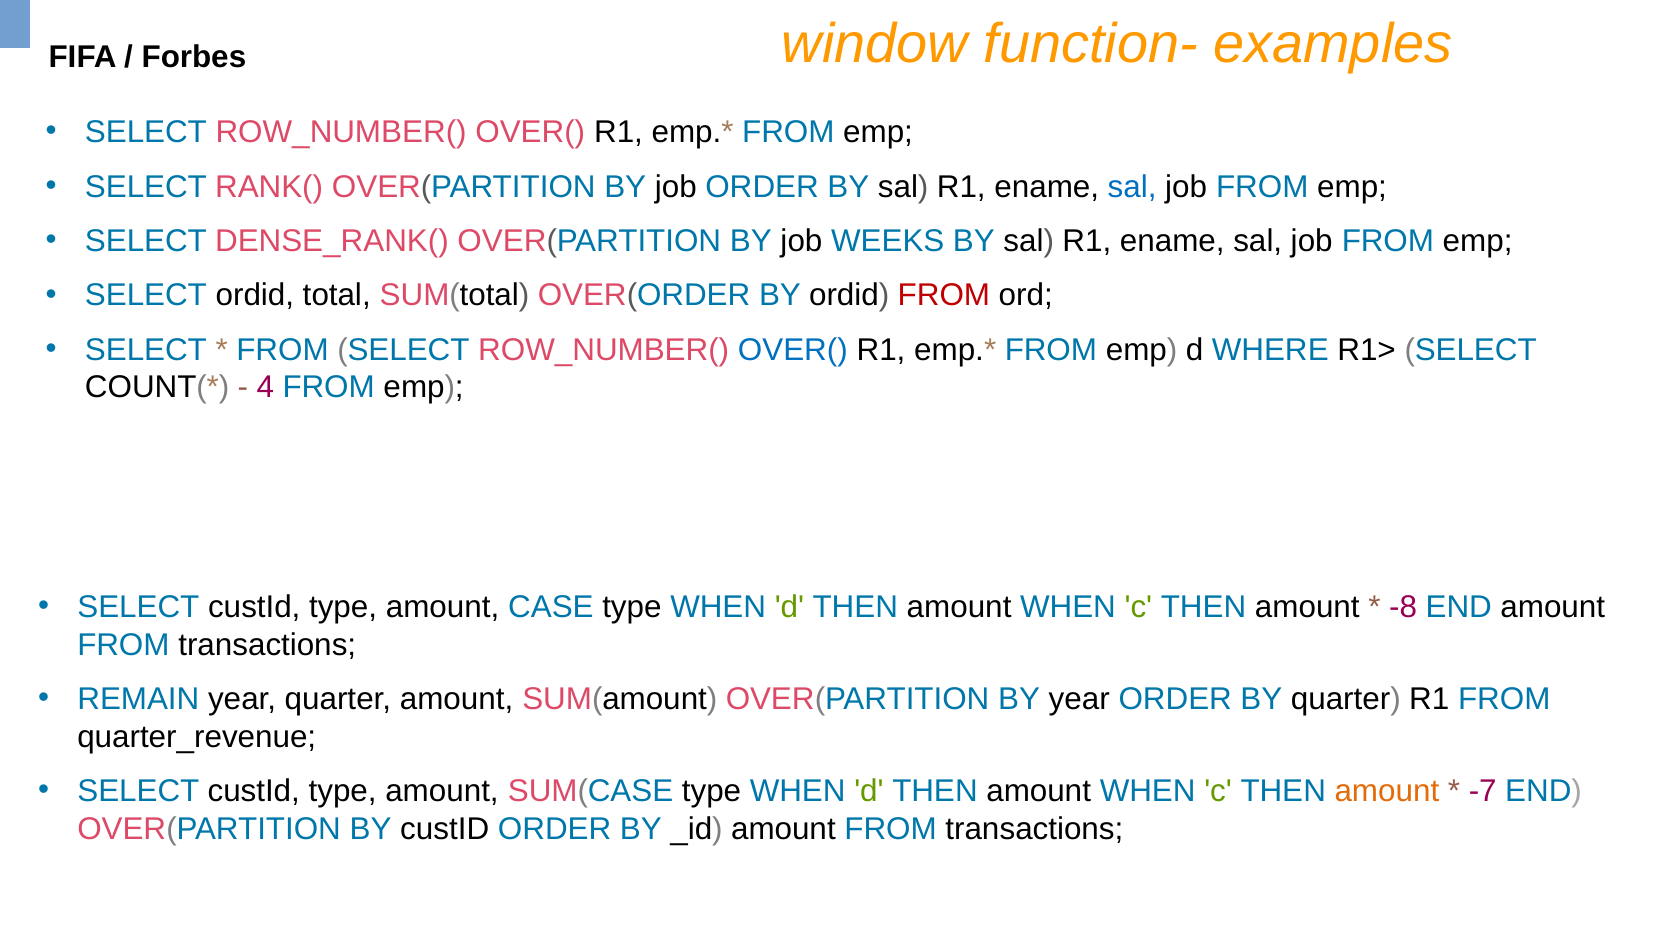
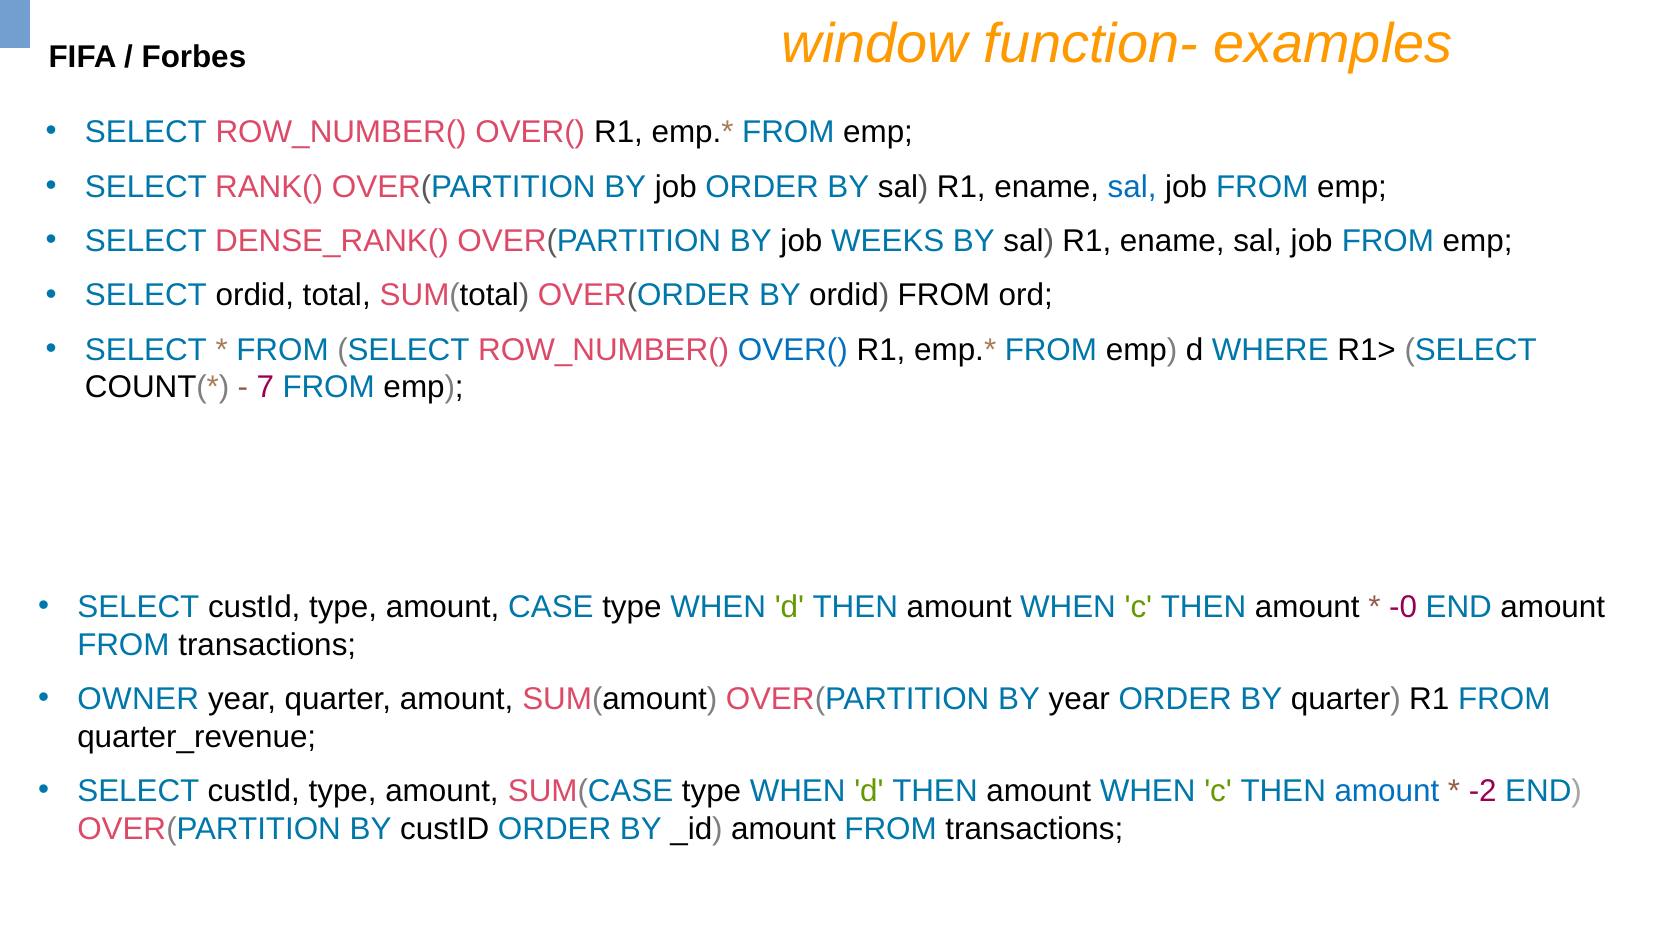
FROM at (944, 296) colour: red -> black
4: 4 -> 7
-8: -8 -> -0
REMAIN: REMAIN -> OWNER
amount at (1387, 791) colour: orange -> blue
-7: -7 -> -2
